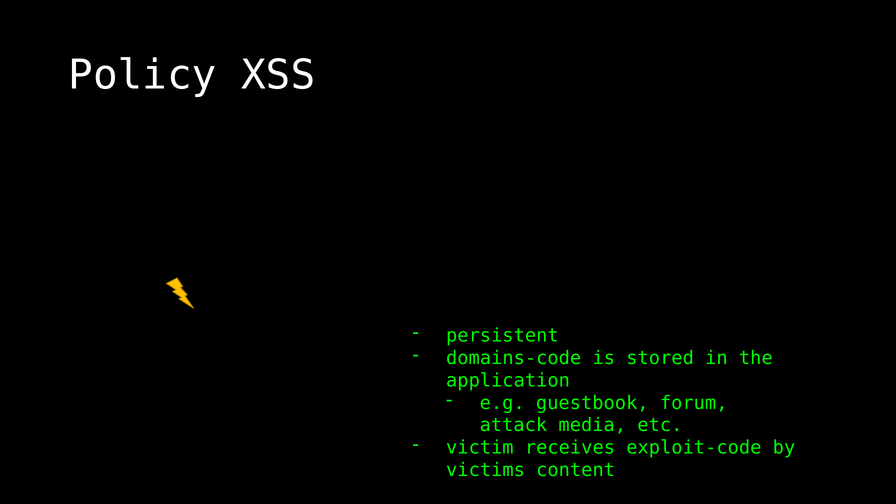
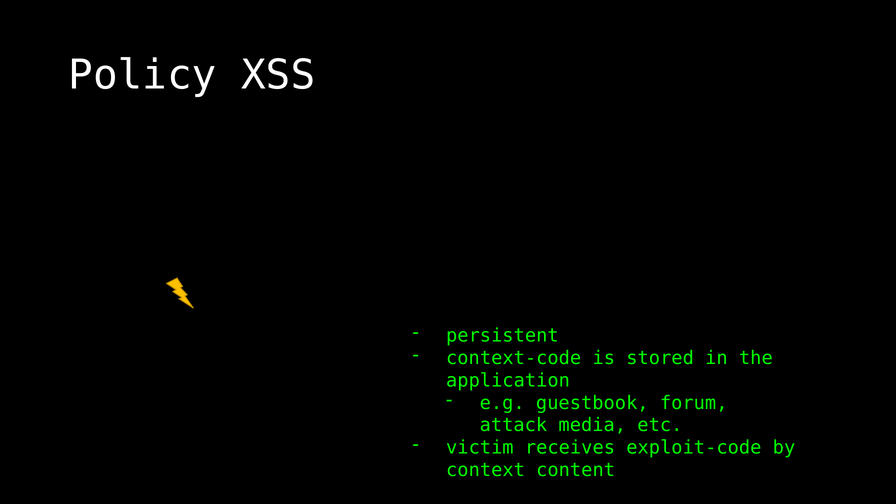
domains-code: domains-code -> context-code
victims: victims -> context
